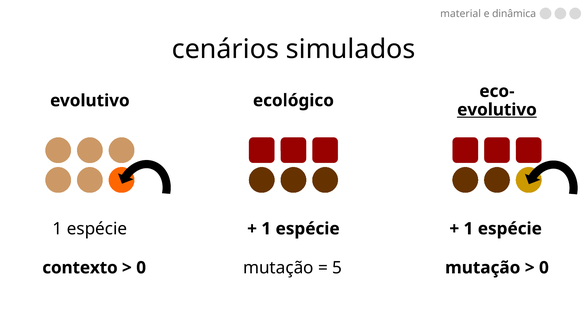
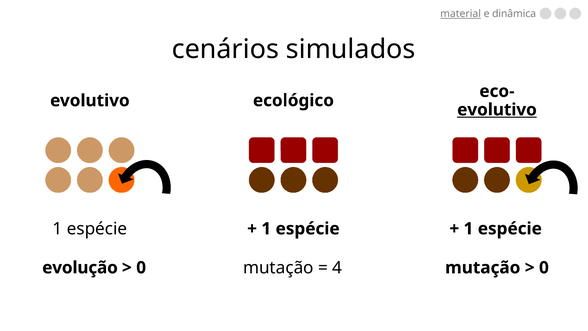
material underline: none -> present
contexto: contexto -> evolução
5: 5 -> 4
